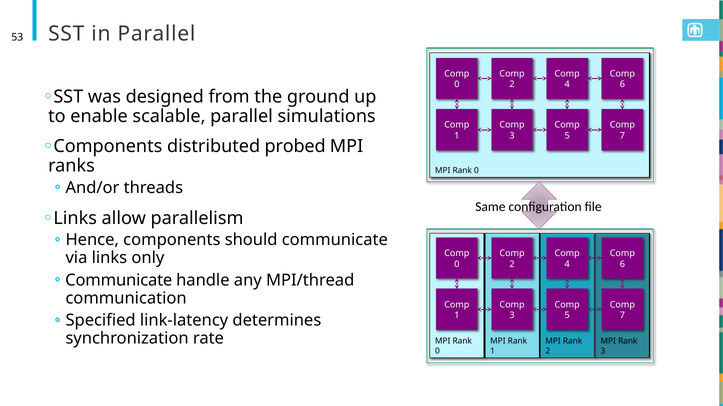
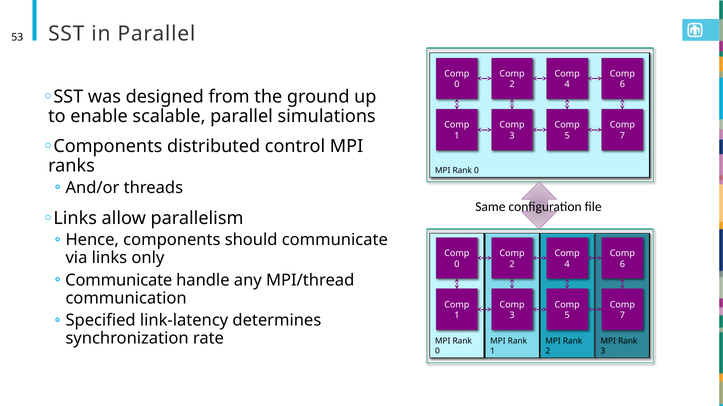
probed: probed -> control
